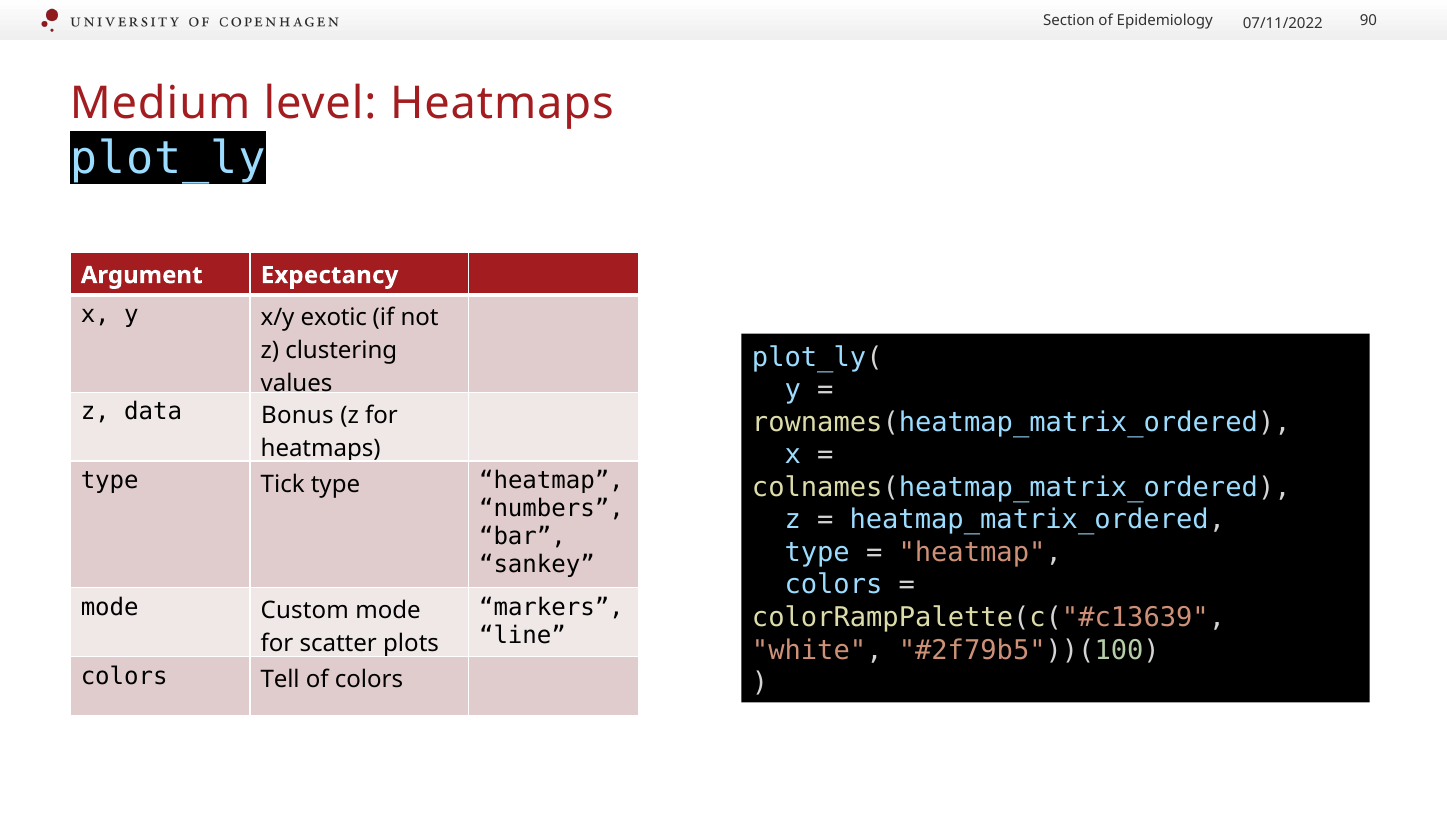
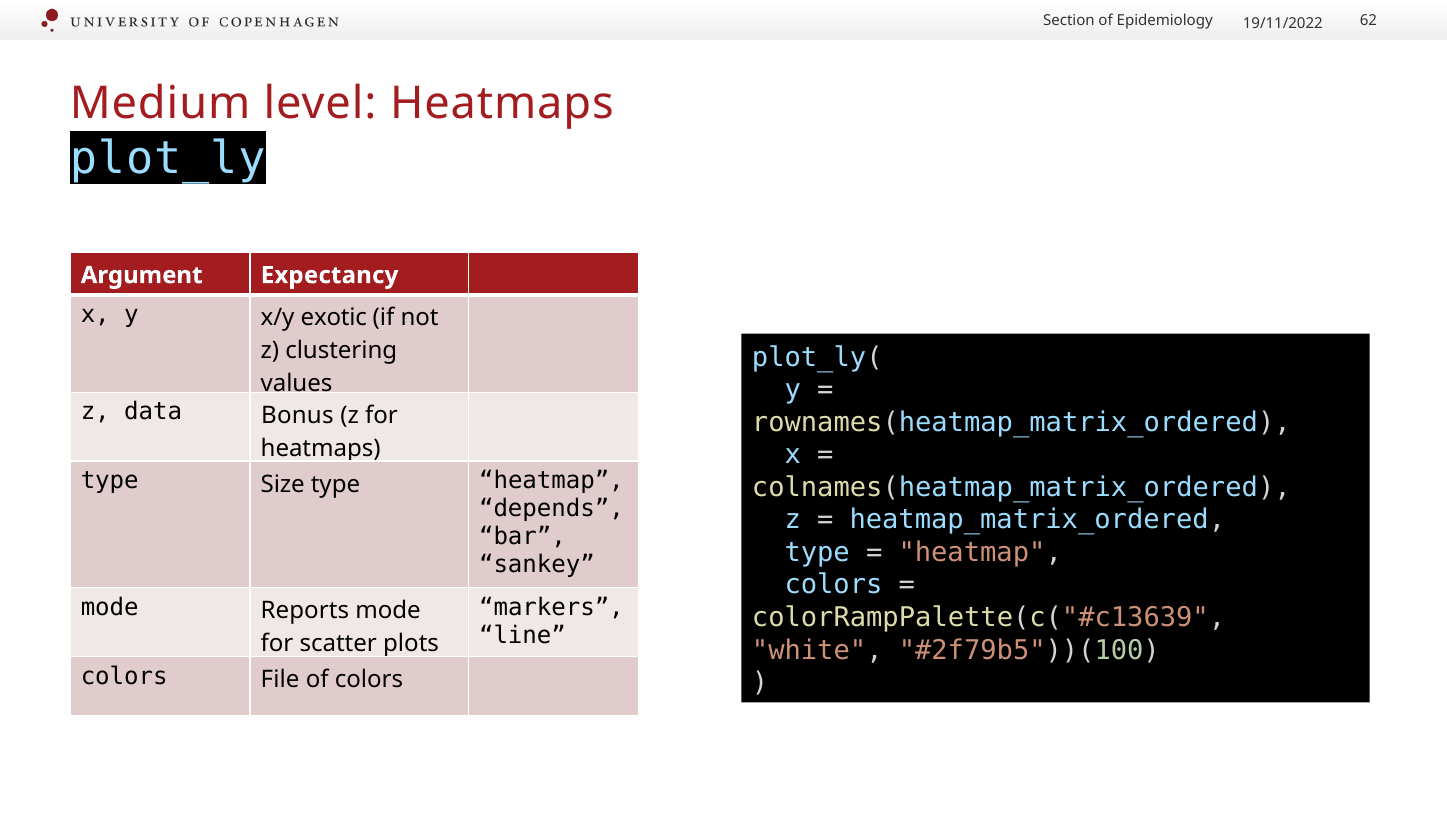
90: 90 -> 62
07/11/2022: 07/11/2022 -> 19/11/2022
Tick: Tick -> Size
numbers: numbers -> depends
Custom: Custom -> Reports
Tell: Tell -> File
